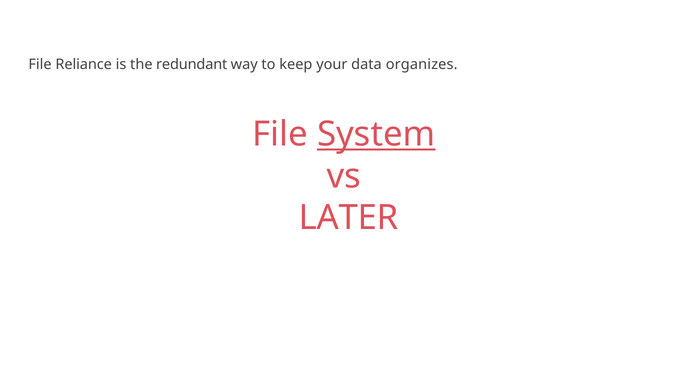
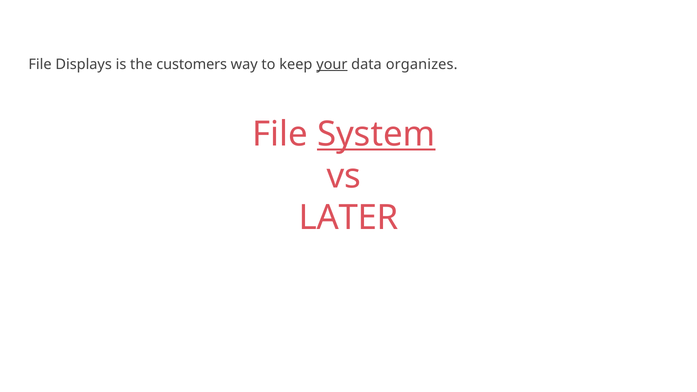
Reliance: Reliance -> Displays
redundant: redundant -> customers
your underline: none -> present
